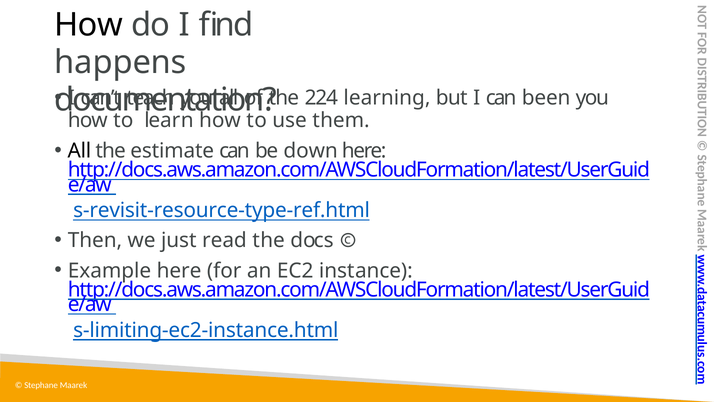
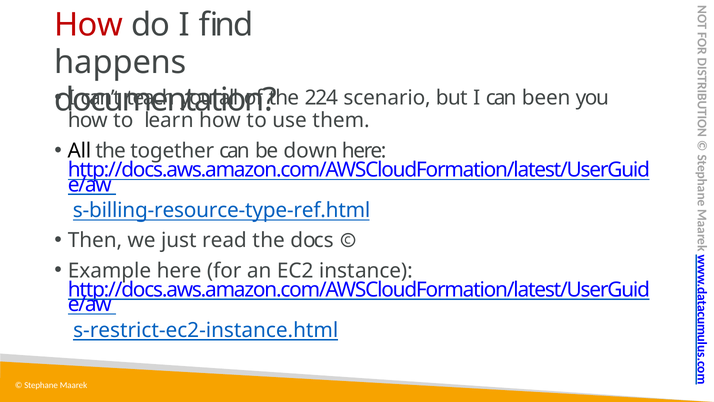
How at (89, 25) colour: black -> red
learning: learning -> scenario
estimate: estimate -> together
s-revisit-resource-type-ref.html: s-revisit-resource-type-ref.html -> s-billing-resource-type-ref.html
s-limiting-ec2-instance.html: s-limiting-ec2-instance.html -> s-restrict-ec2-instance.html
